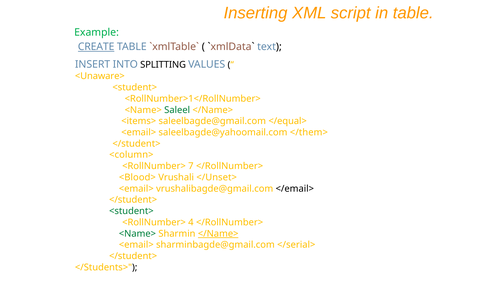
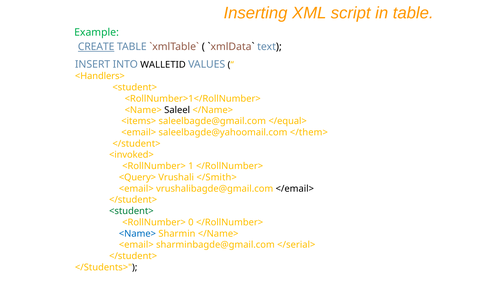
SPLITTING: SPLITTING -> WALLETID
<Unaware>: <Unaware> -> <Handlers>
Saleel colour: green -> black
<column>: <column> -> <invoked>
7: 7 -> 1
<Blood>: <Blood> -> <Query>
</Unset>: </Unset> -> </Smith>
4: 4 -> 0
<Name> at (137, 234) colour: green -> blue
</Name> at (218, 234) underline: present -> none
